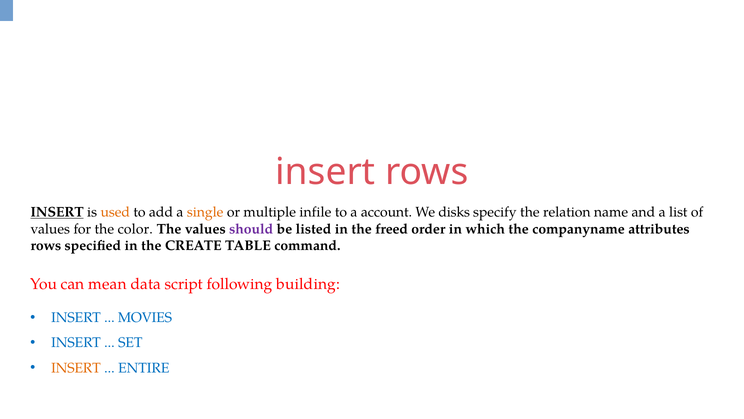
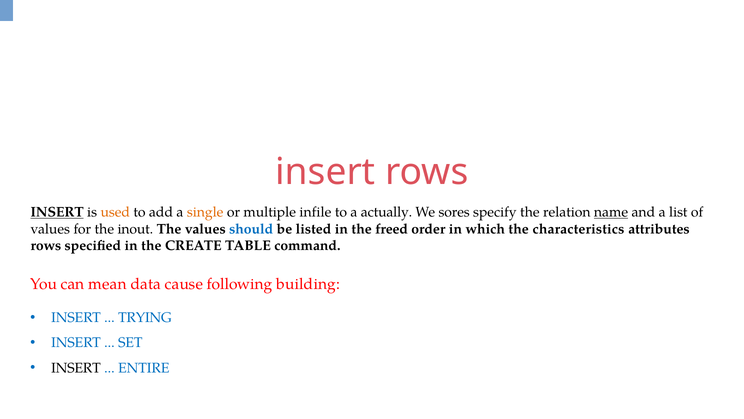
account: account -> actually
disks: disks -> sores
name underline: none -> present
color: color -> inout
should colour: purple -> blue
companyname: companyname -> characteristics
script: script -> cause
MOVIES: MOVIES -> TRYING
INSERT at (76, 368) colour: orange -> black
